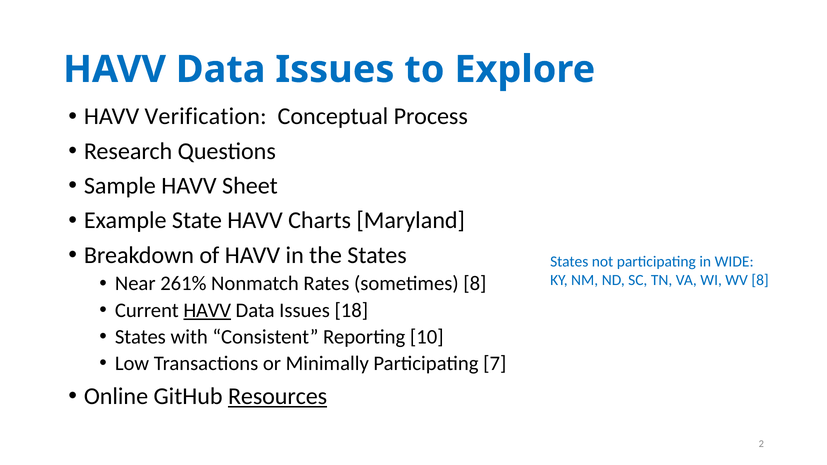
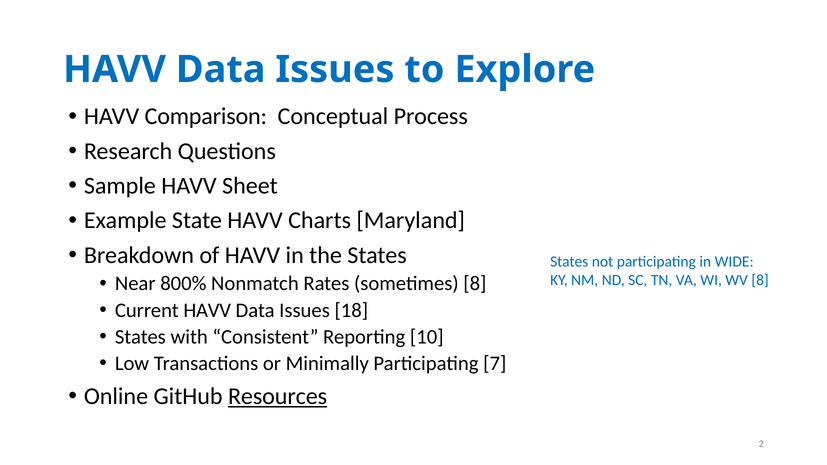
Verification: Verification -> Comparison
261%: 261% -> 800%
HAVV at (207, 310) underline: present -> none
